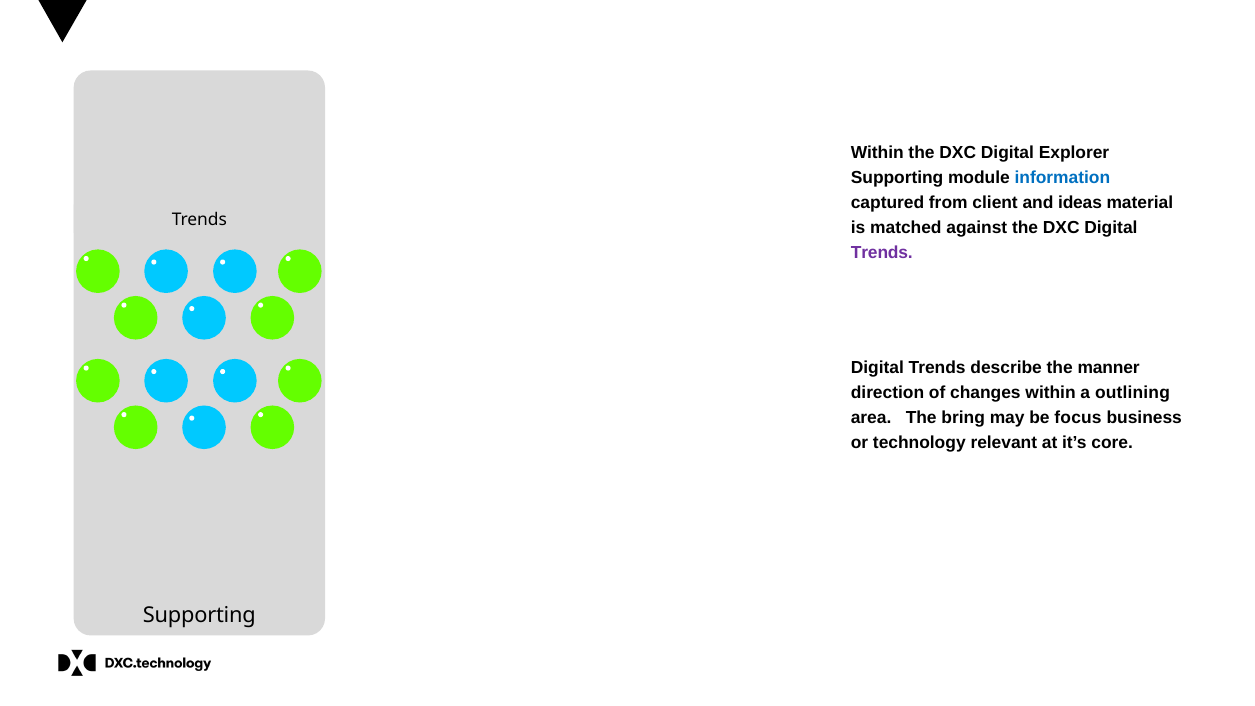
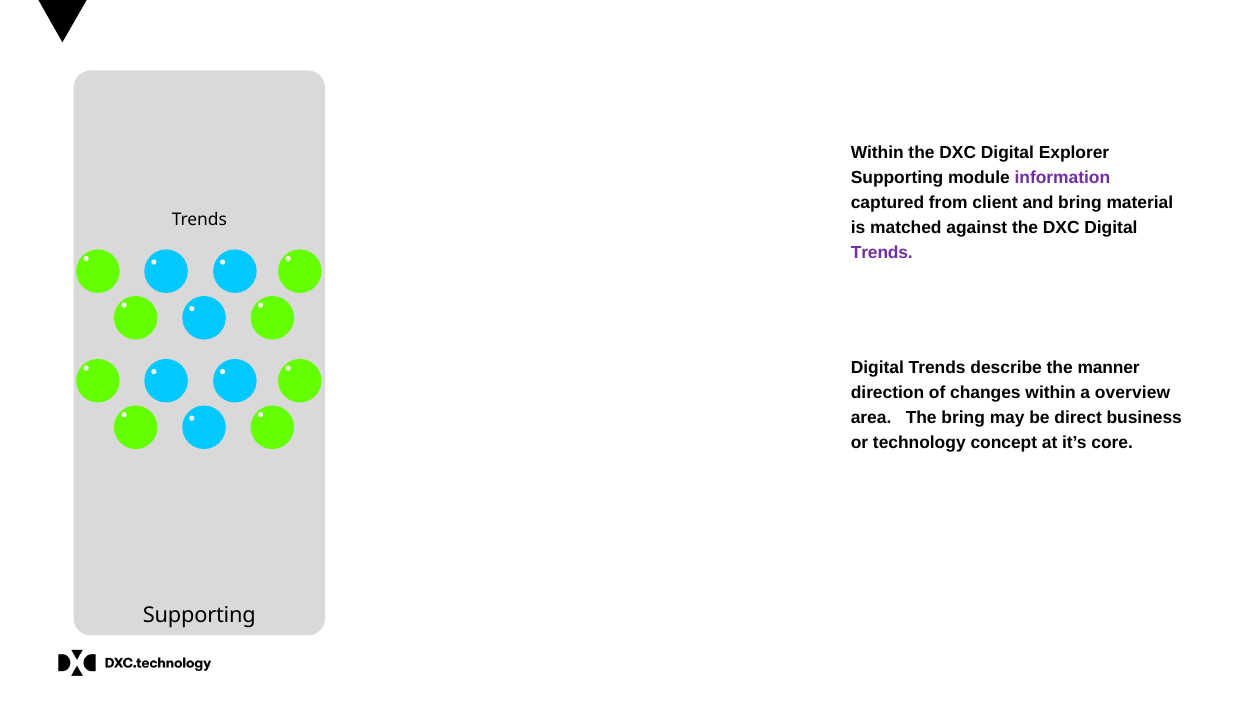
information colour: blue -> purple
and ideas: ideas -> bring
outlining: outlining -> overview
focus: focus -> direct
relevant: relevant -> concept
